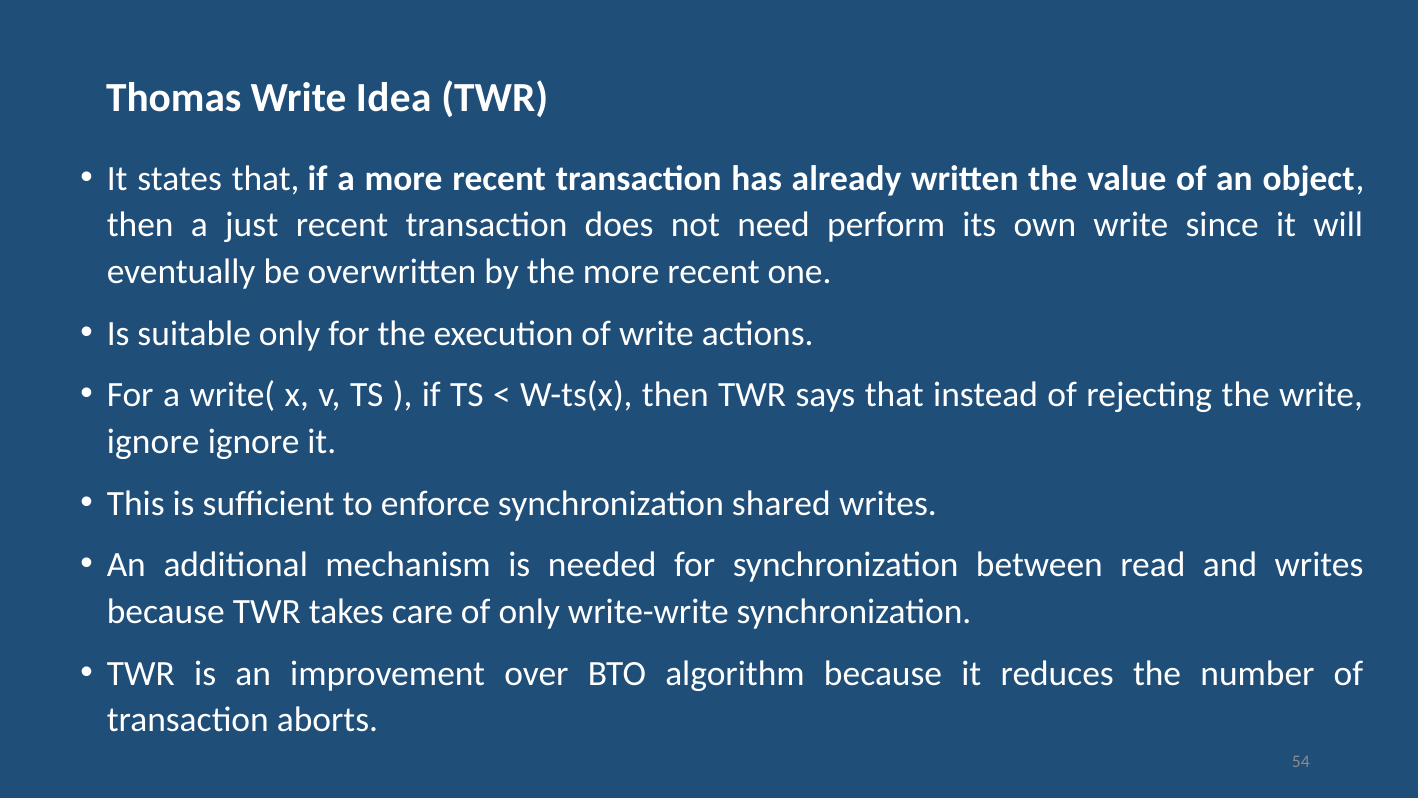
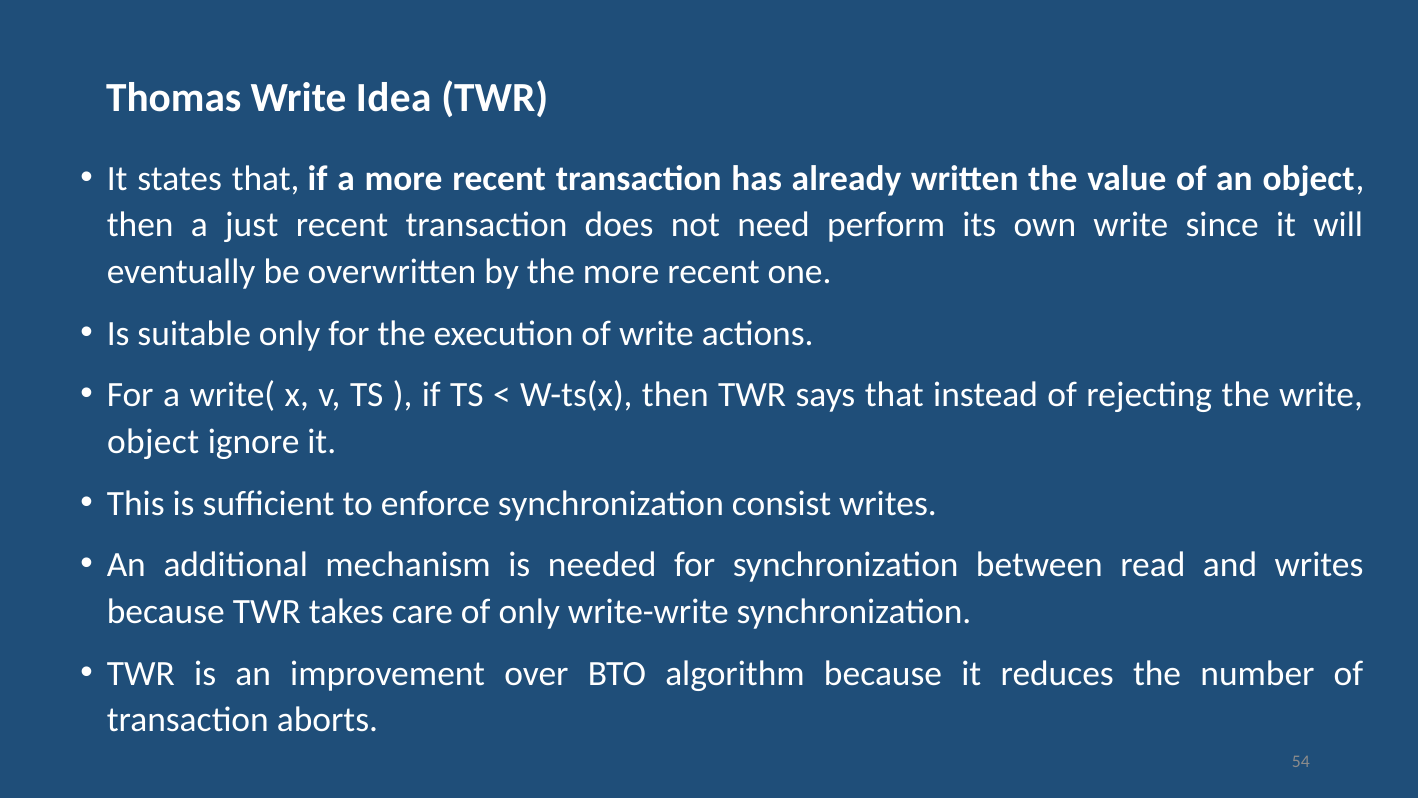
ignore at (153, 442): ignore -> object
shared: shared -> consist
